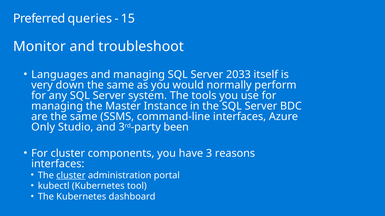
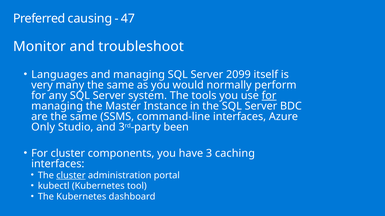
queries: queries -> causing
15: 15 -> 47
2033: 2033 -> 2099
down: down -> many
for at (269, 96) underline: none -> present
reasons: reasons -> caching
